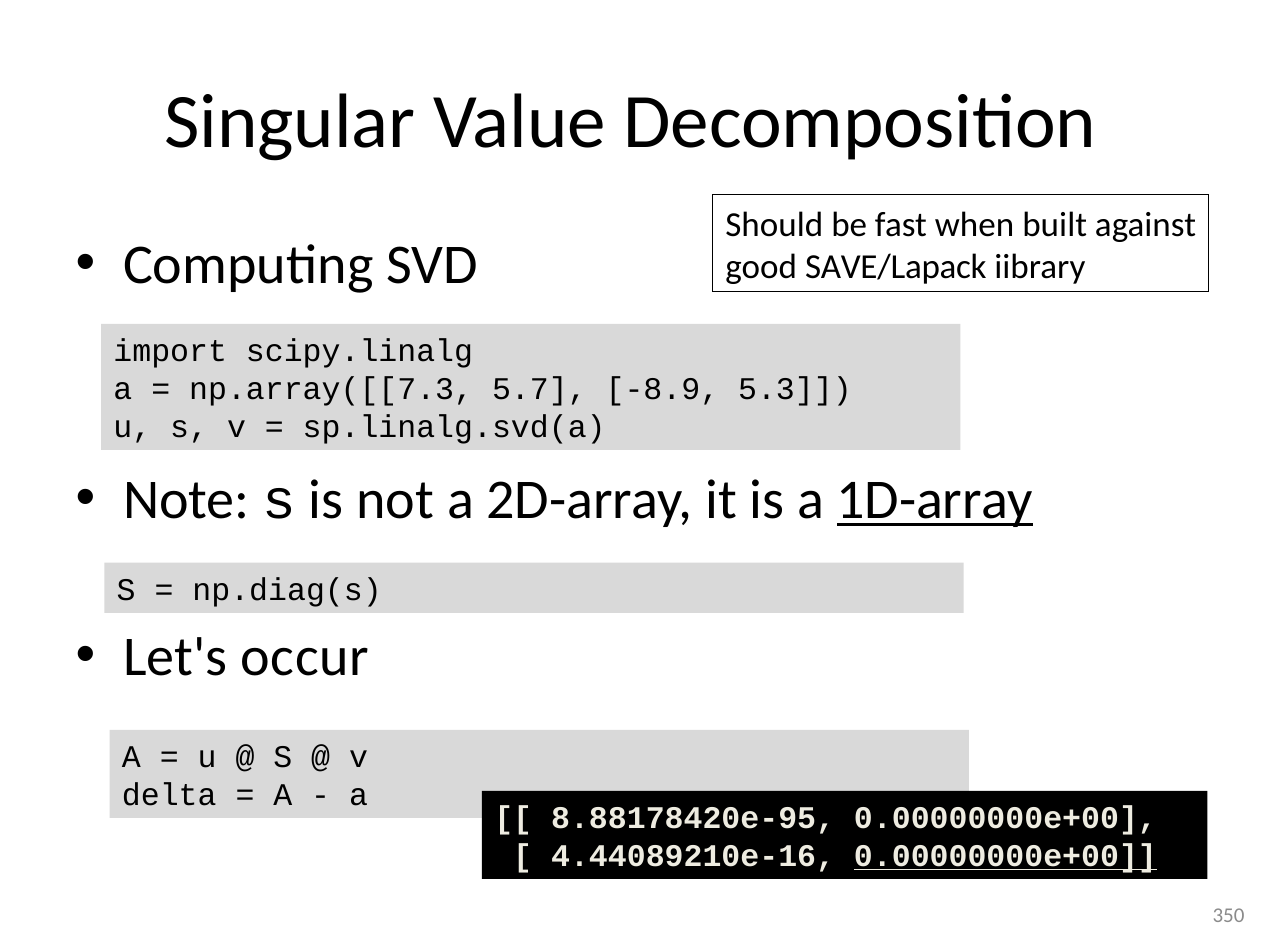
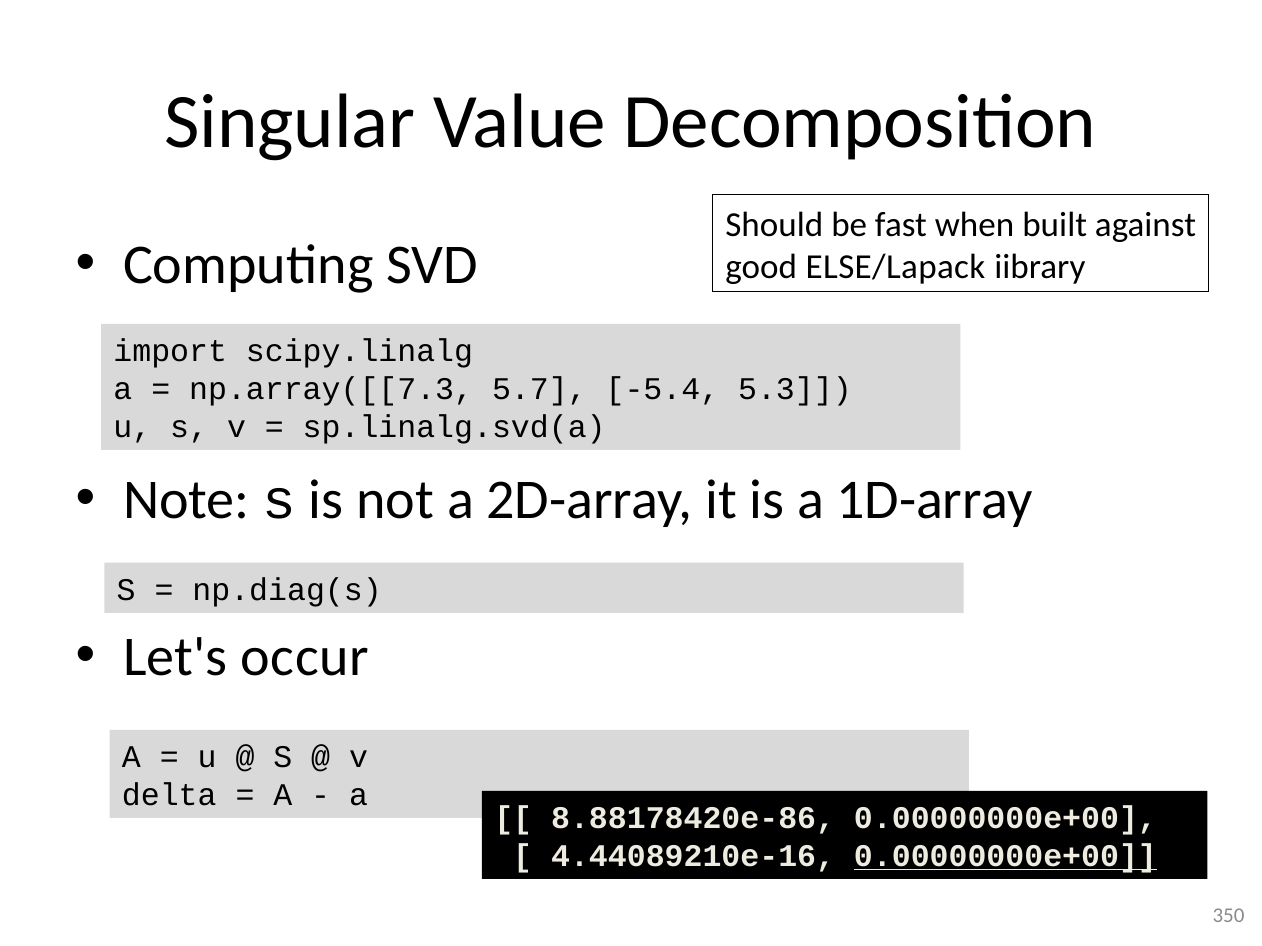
SAVE/Lapack: SAVE/Lapack -> ELSE/Lapack
-8.9: -8.9 -> -5.4
1D-array underline: present -> none
8.88178420e-95: 8.88178420e-95 -> 8.88178420e-86
